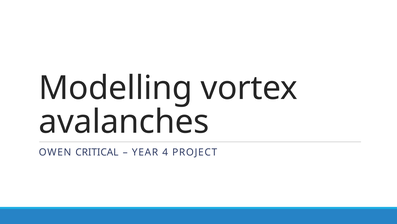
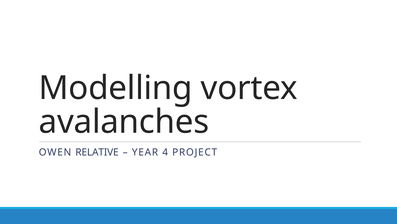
CRITICAL: CRITICAL -> RELATIVE
